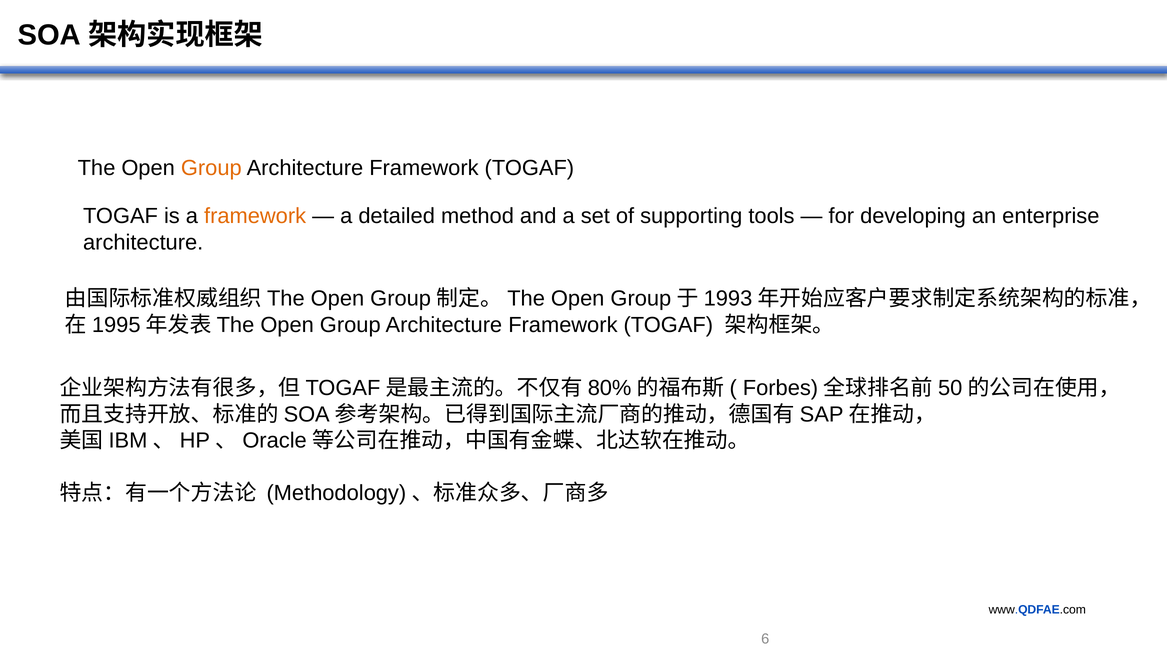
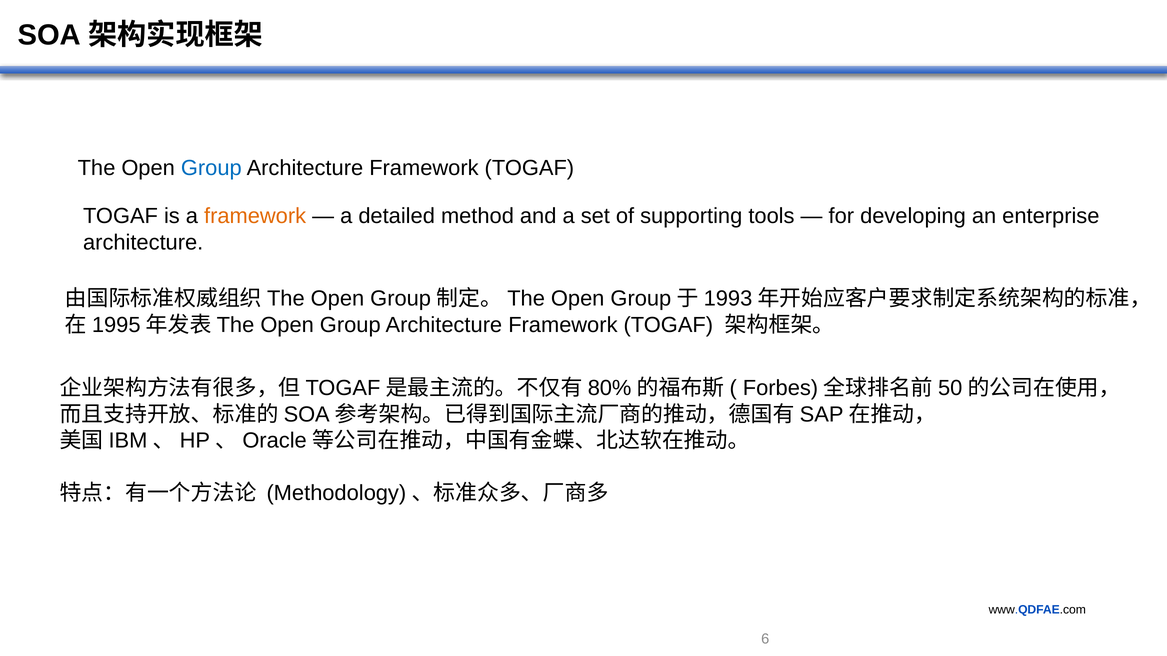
Group at (211, 168) colour: orange -> blue
